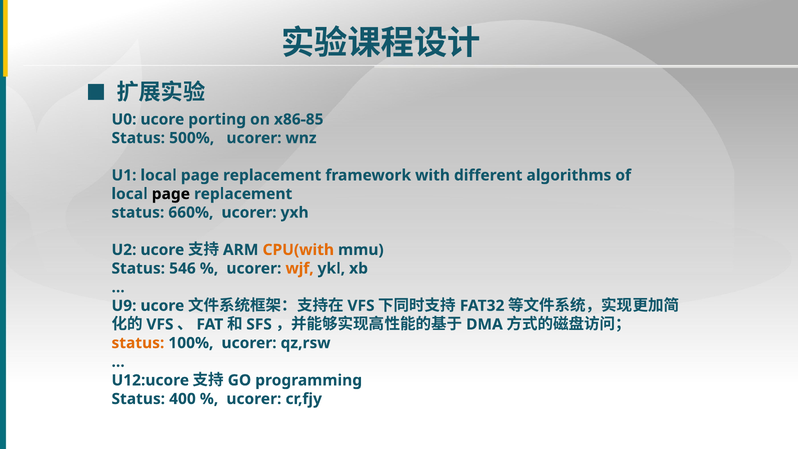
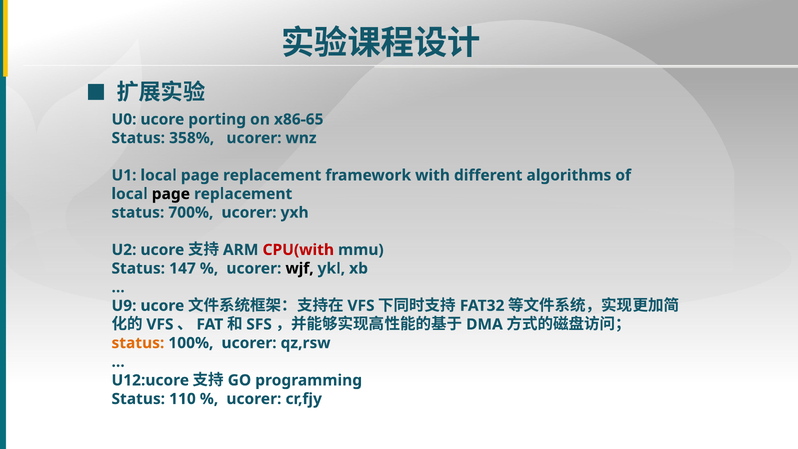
x86-85: x86-85 -> x86-65
500%: 500% -> 358%
660%: 660% -> 700%
CPU(with colour: orange -> red
546: 546 -> 147
wjf colour: orange -> black
400: 400 -> 110
